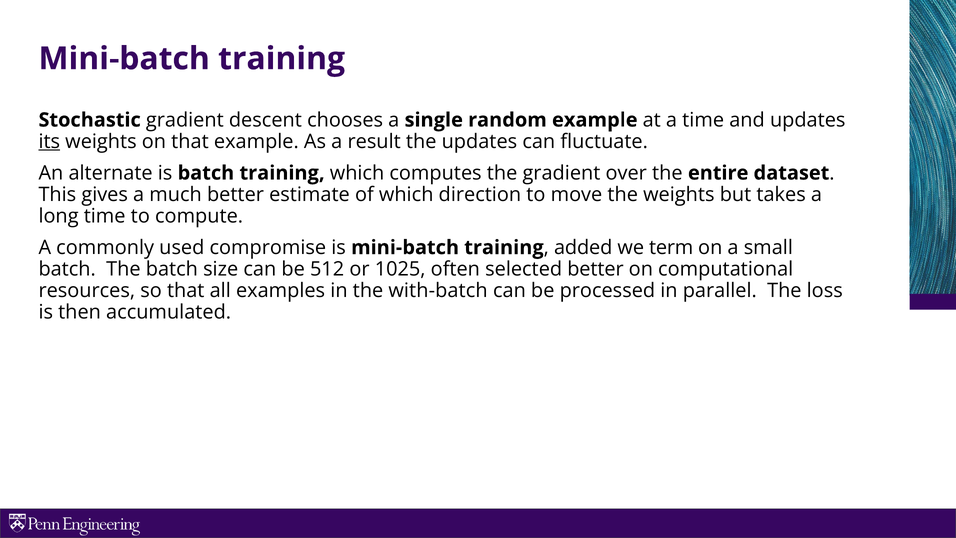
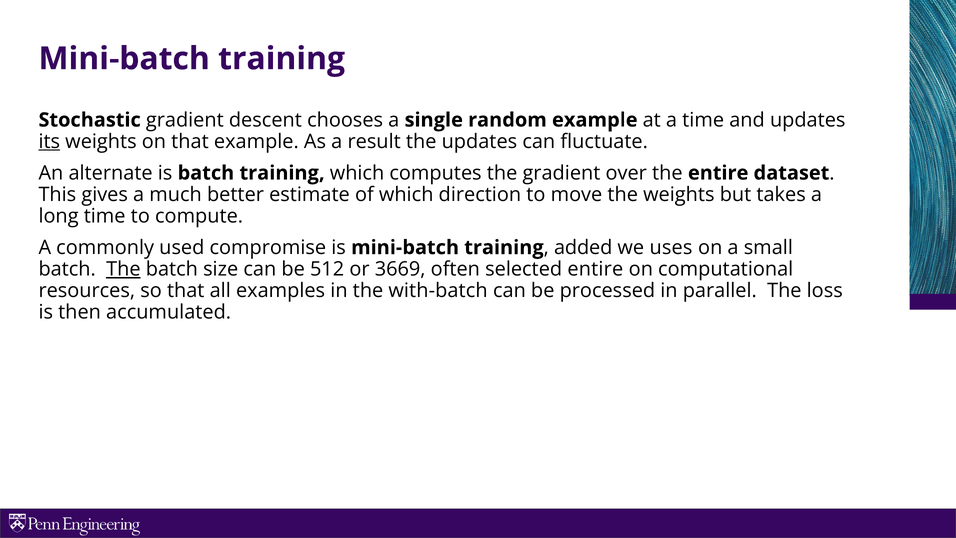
term: term -> uses
The at (123, 269) underline: none -> present
1025: 1025 -> 3669
selected better: better -> entire
